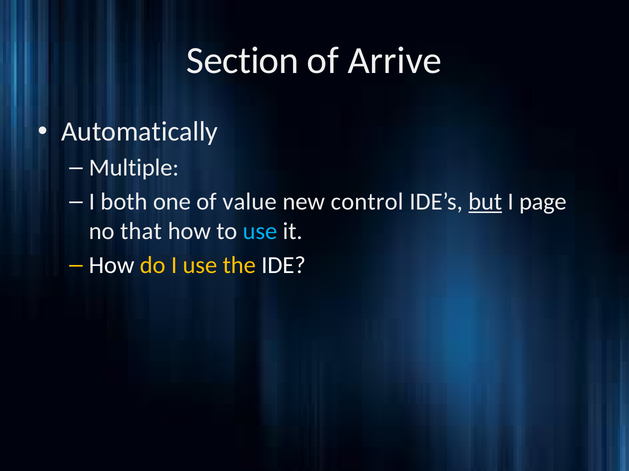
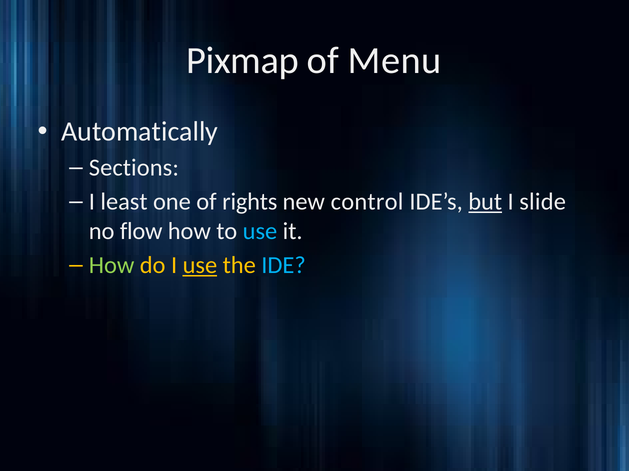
Section: Section -> Pixmap
Arrive: Arrive -> Menu
Multiple: Multiple -> Sections
both: both -> least
value: value -> rights
page: page -> slide
that: that -> flow
How at (112, 266) colour: white -> light green
use at (200, 266) underline: none -> present
IDE colour: white -> light blue
